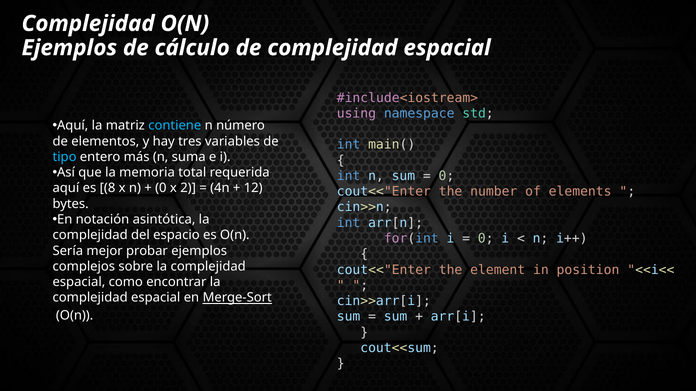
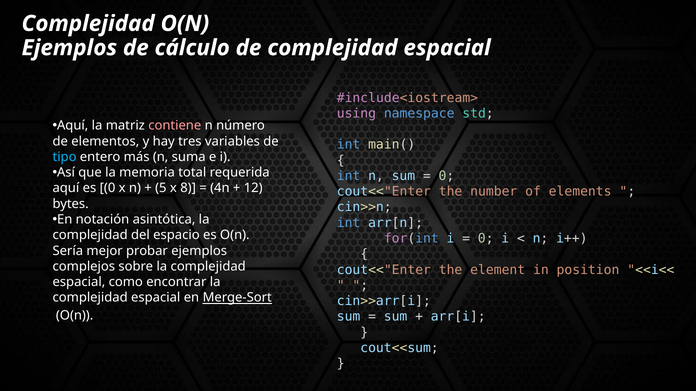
contiene colour: light blue -> pink
es 8: 8 -> 0
0 at (161, 188): 0 -> 5
2: 2 -> 8
